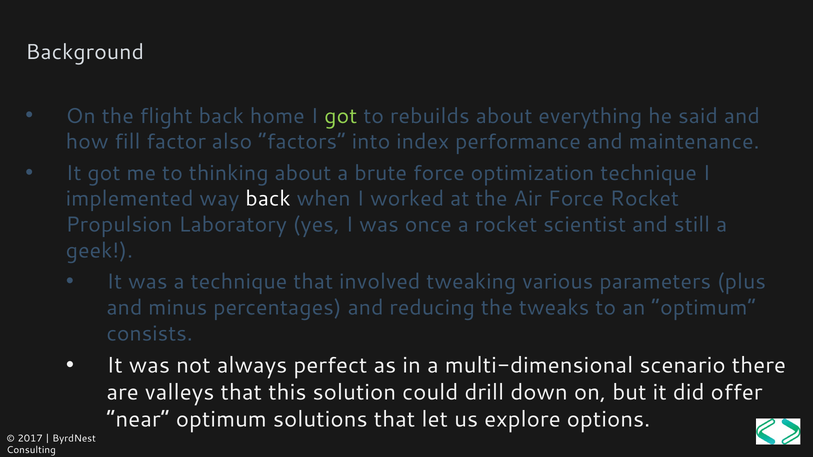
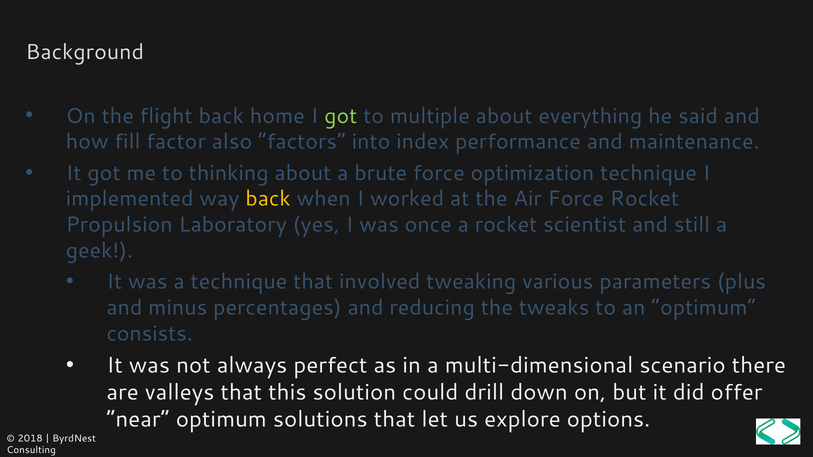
rebuilds: rebuilds -> multiple
back at (268, 199) colour: white -> yellow
2017: 2017 -> 2018
